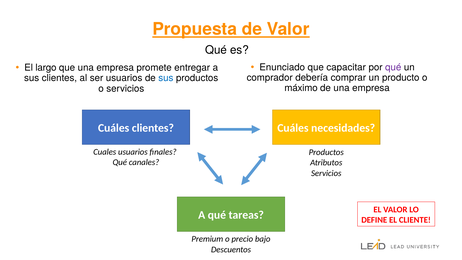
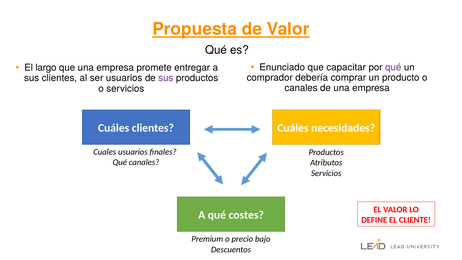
sus at (166, 78) colour: blue -> purple
máximo at (301, 88): máximo -> canales
tareas: tareas -> costes
